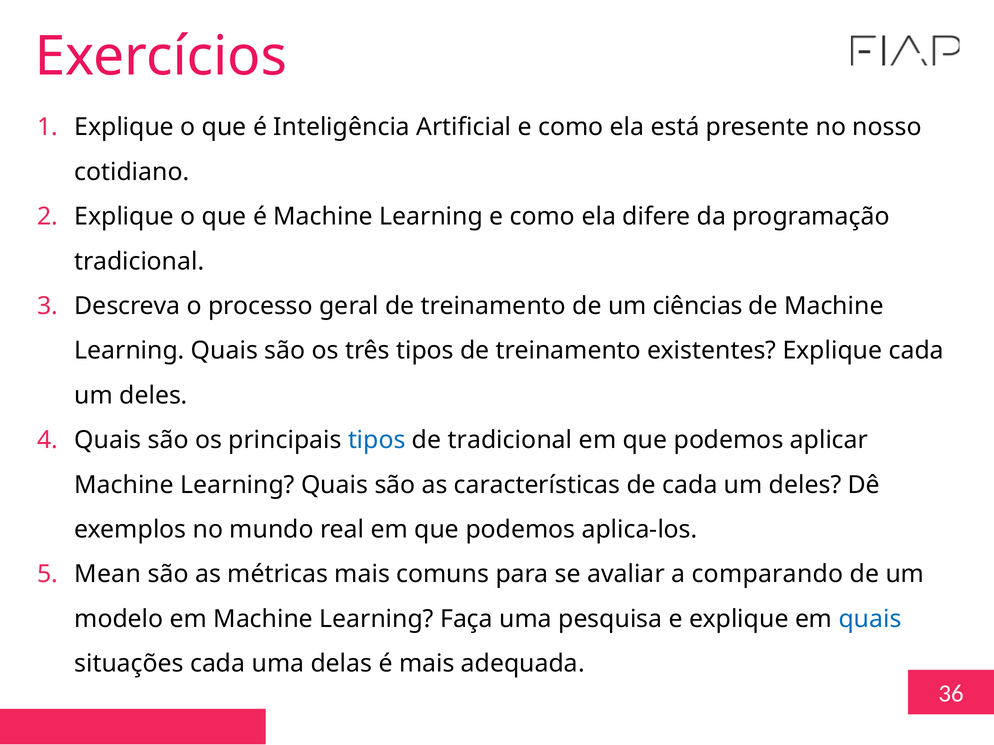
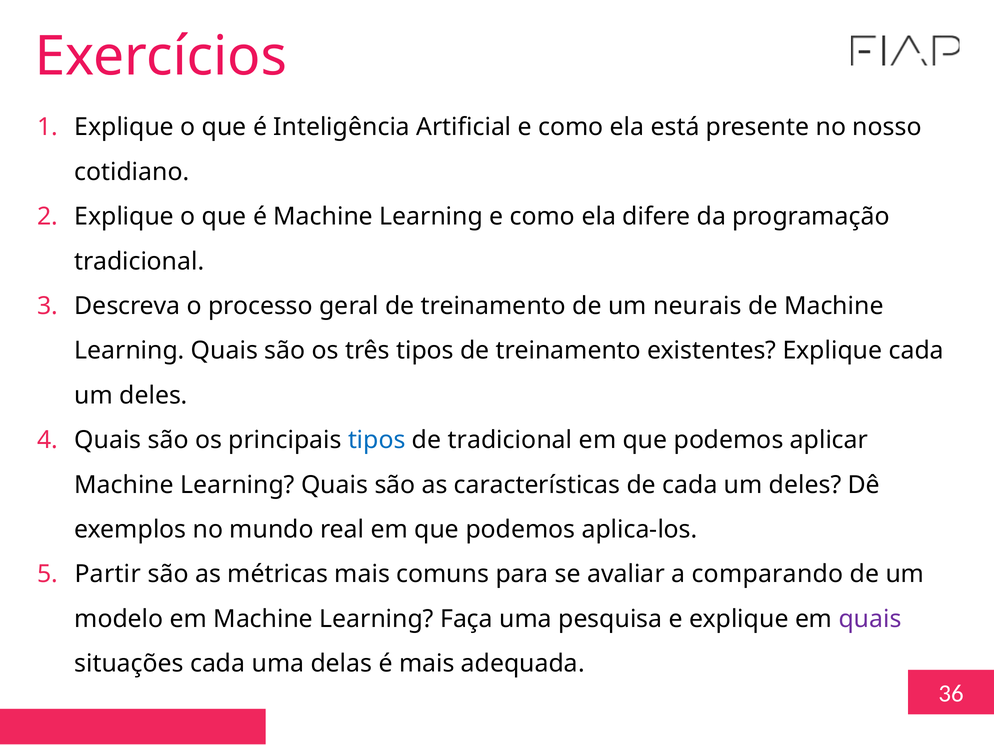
ciências: ciências -> neurais
Mean: Mean -> Partir
quais at (870, 619) colour: blue -> purple
